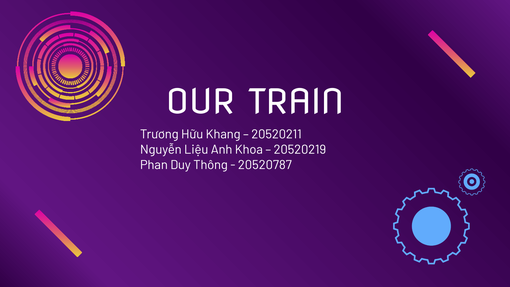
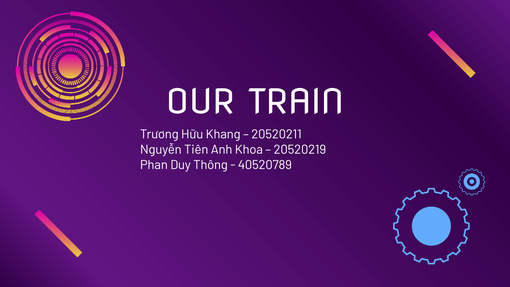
Liệu: Liệu -> Tiên
20520787: 20520787 -> 40520789
